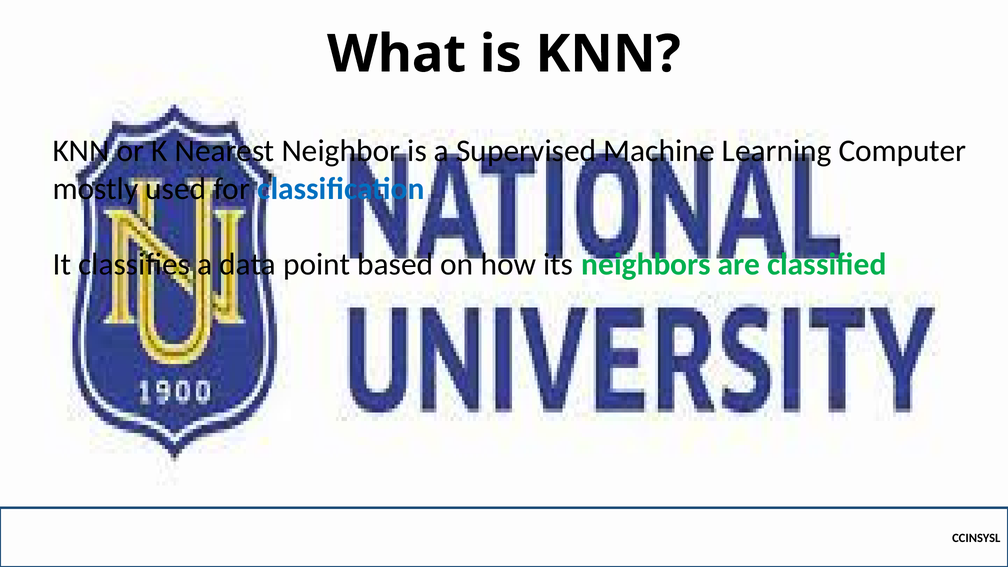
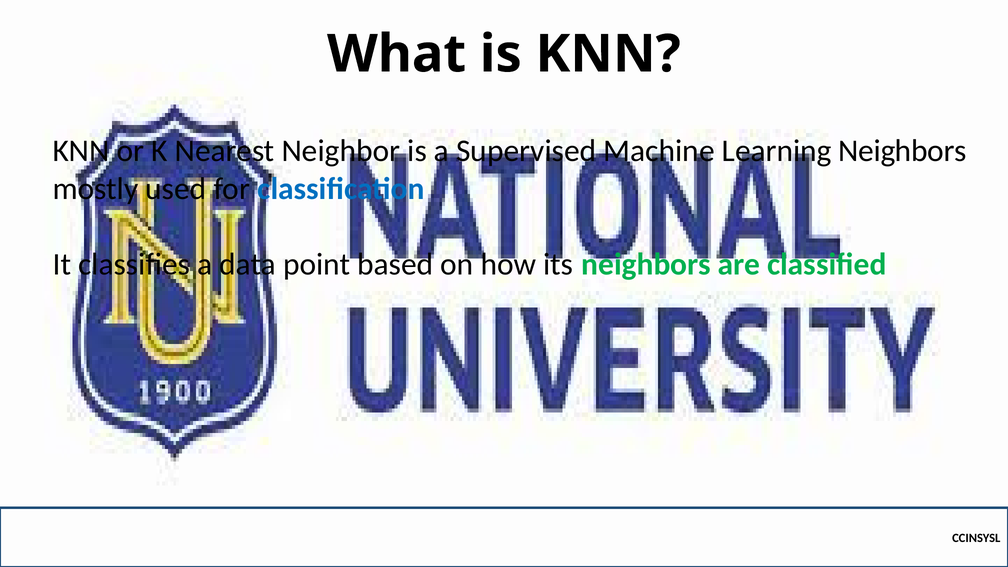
Learning Computer: Computer -> Neighbors
